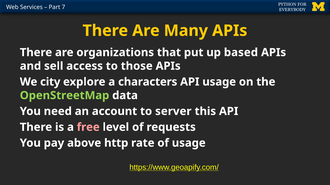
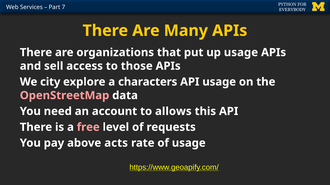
up based: based -> usage
OpenStreetMap colour: light green -> pink
server: server -> allows
http: http -> acts
